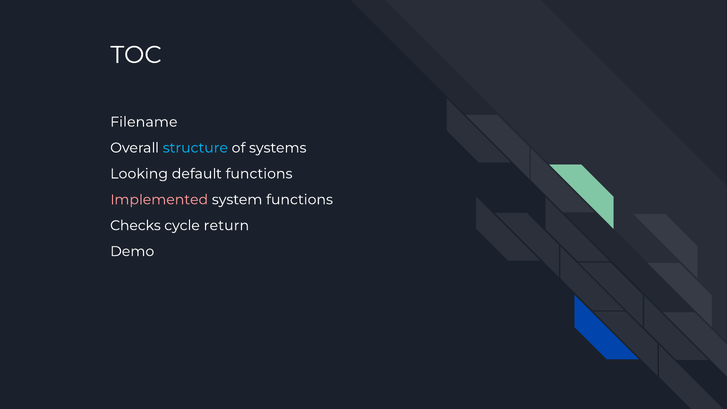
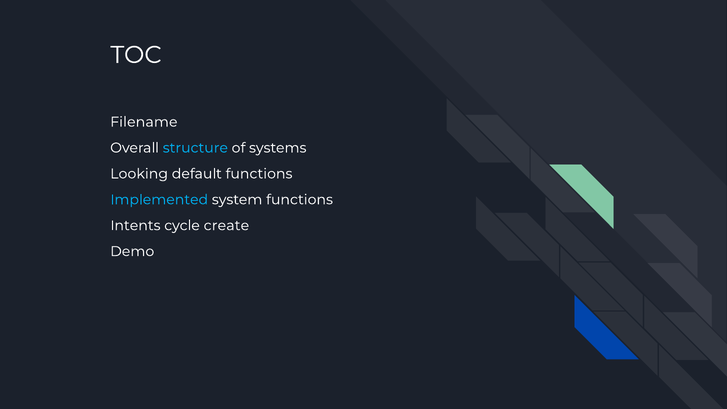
Implemented colour: pink -> light blue
Checks: Checks -> Intents
return: return -> create
